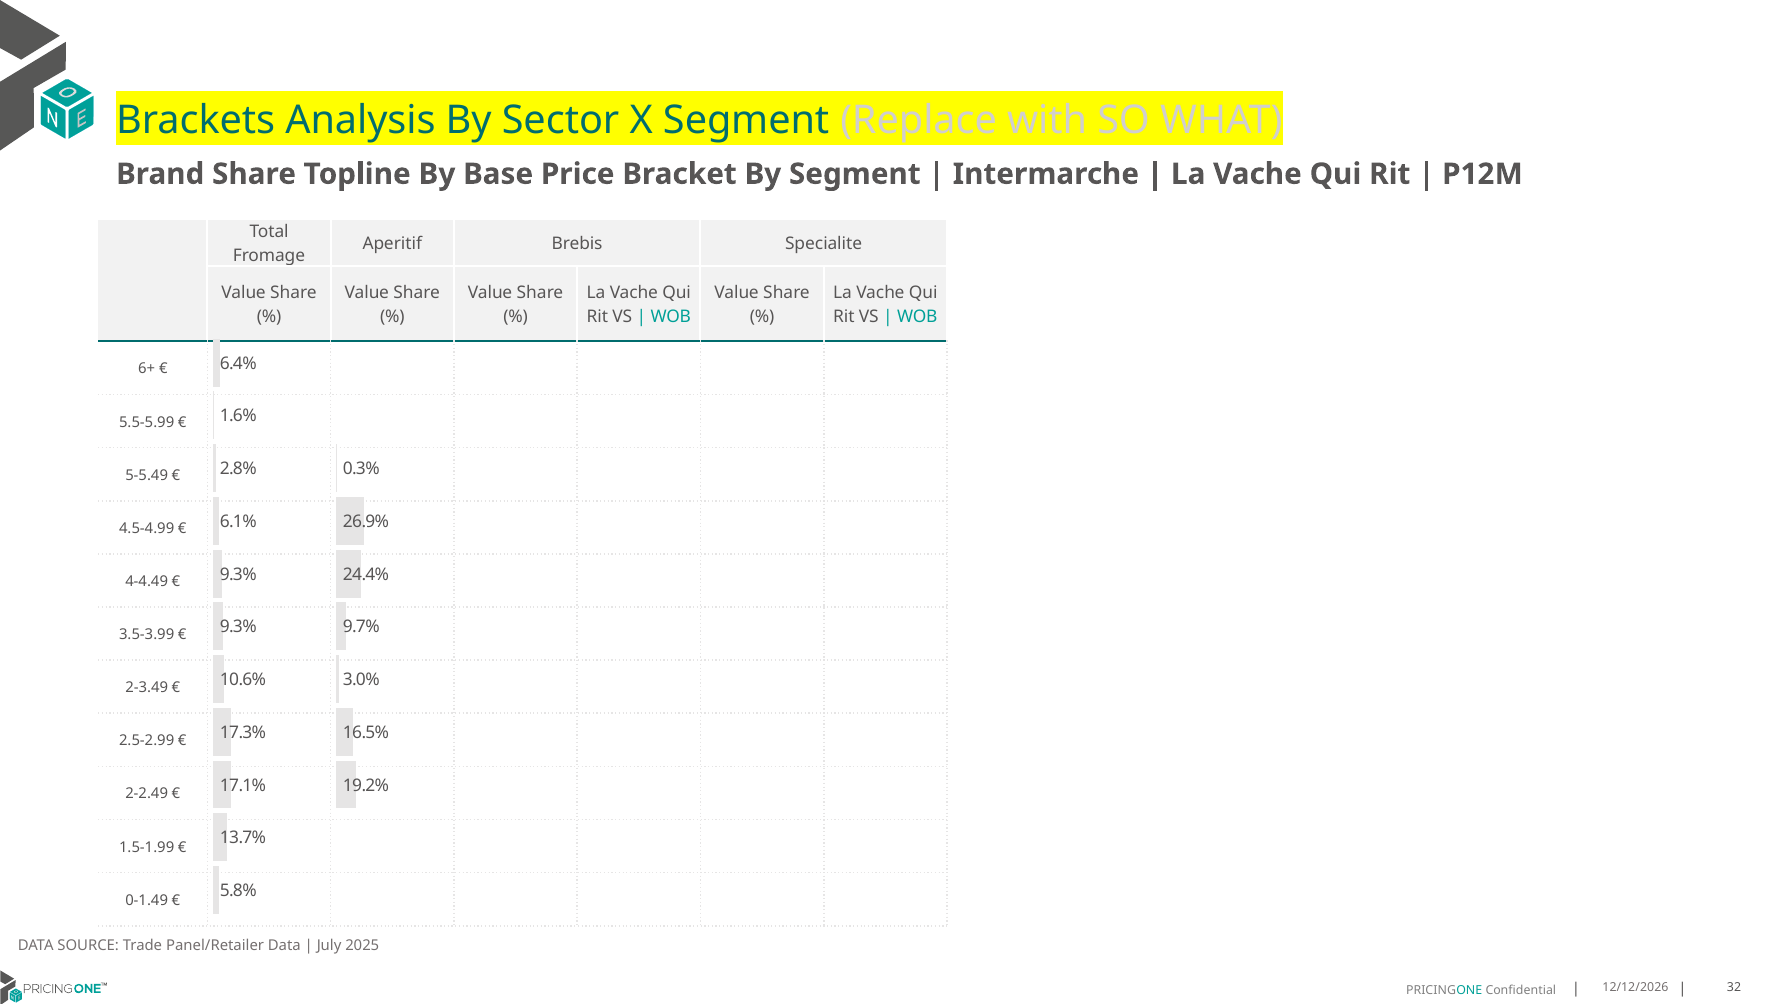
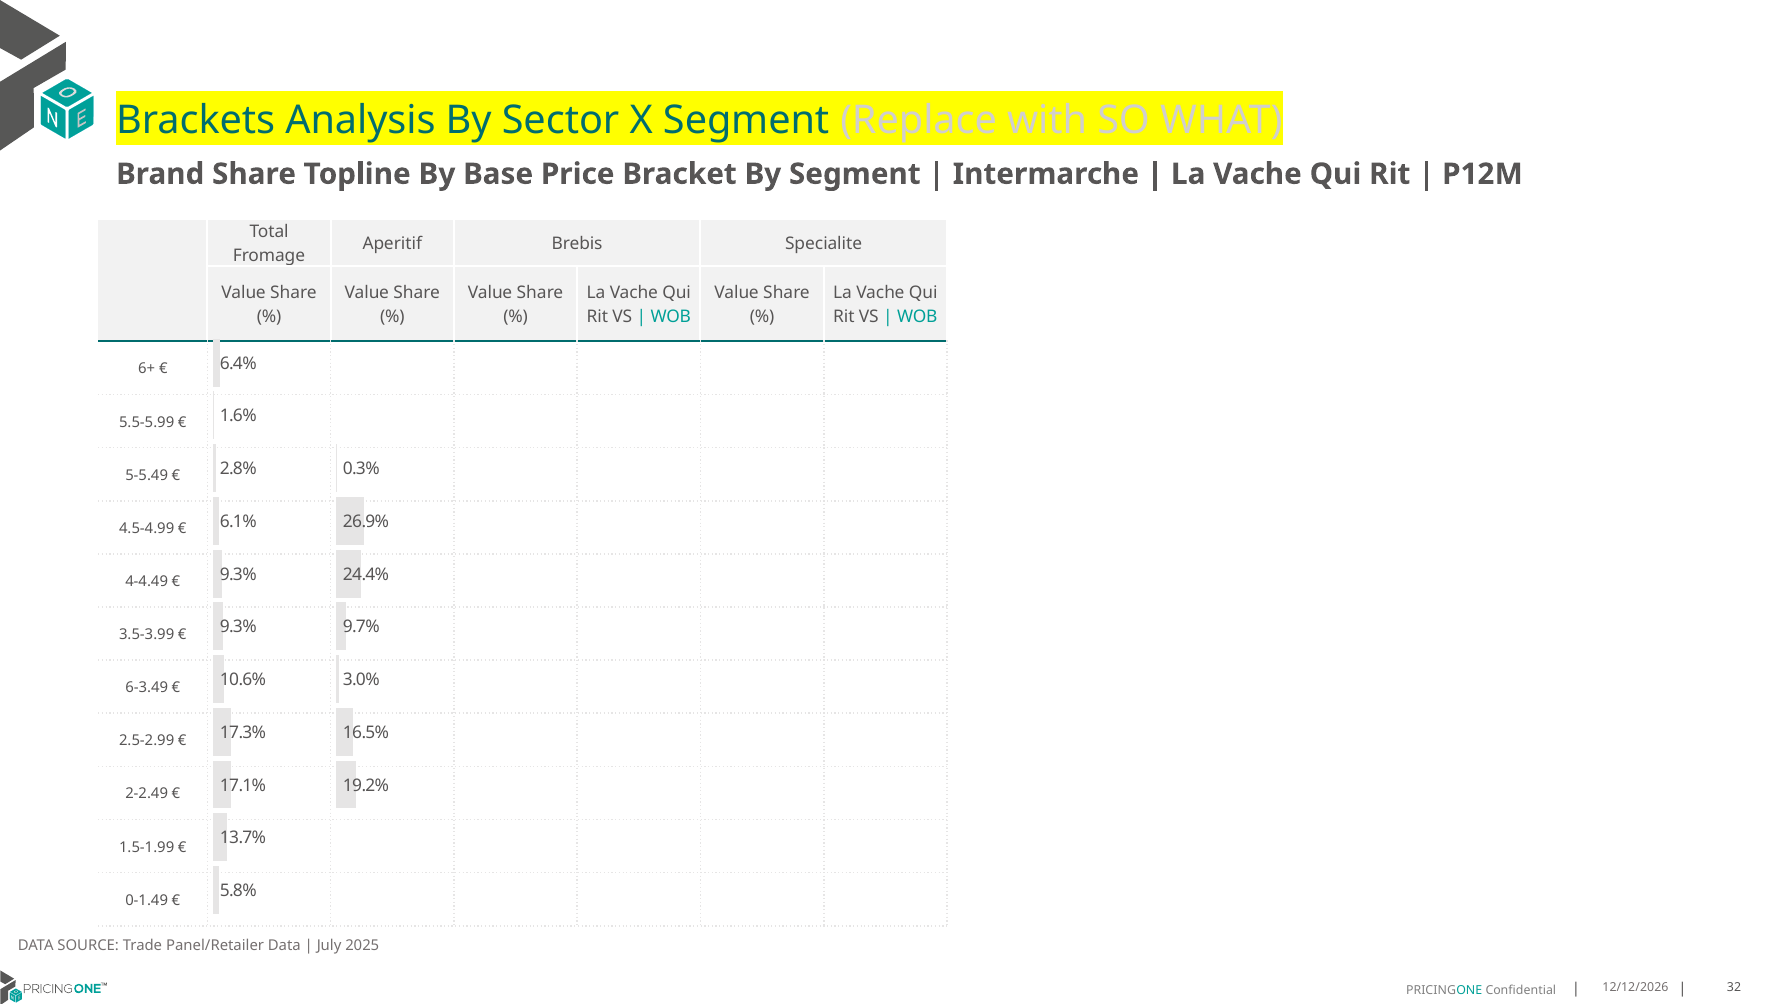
2-3.49: 2-3.49 -> 6-3.49
